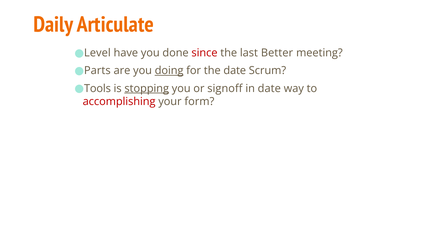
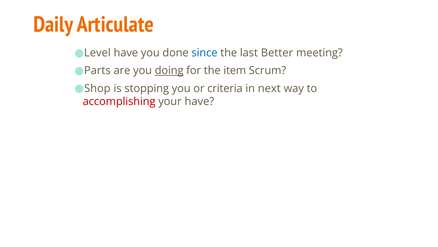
since colour: red -> blue
the date: date -> item
Tools: Tools -> Shop
stopping underline: present -> none
signoff: signoff -> criteria
in date: date -> next
your form: form -> have
